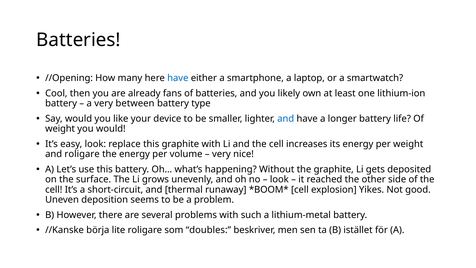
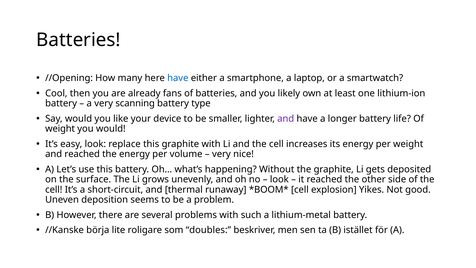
between: between -> scanning
and at (286, 119) colour: blue -> purple
and roligare: roligare -> reached
